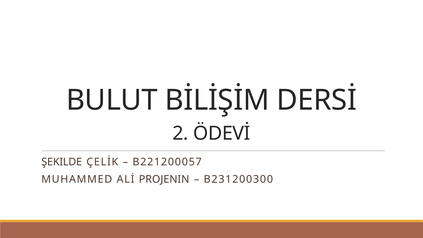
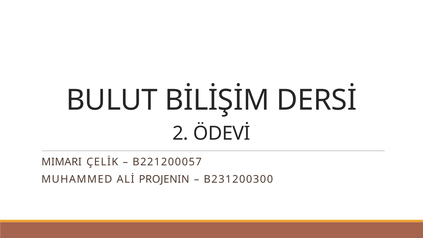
ŞEKILDE: ŞEKILDE -> MIMARI
